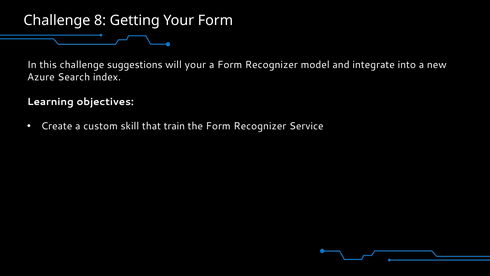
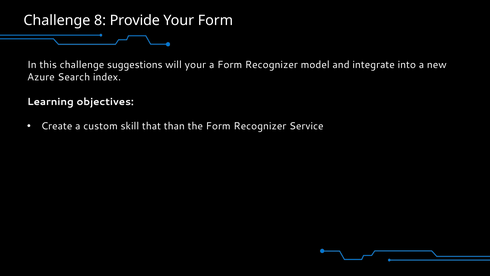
Getting: Getting -> Provide
train: train -> than
